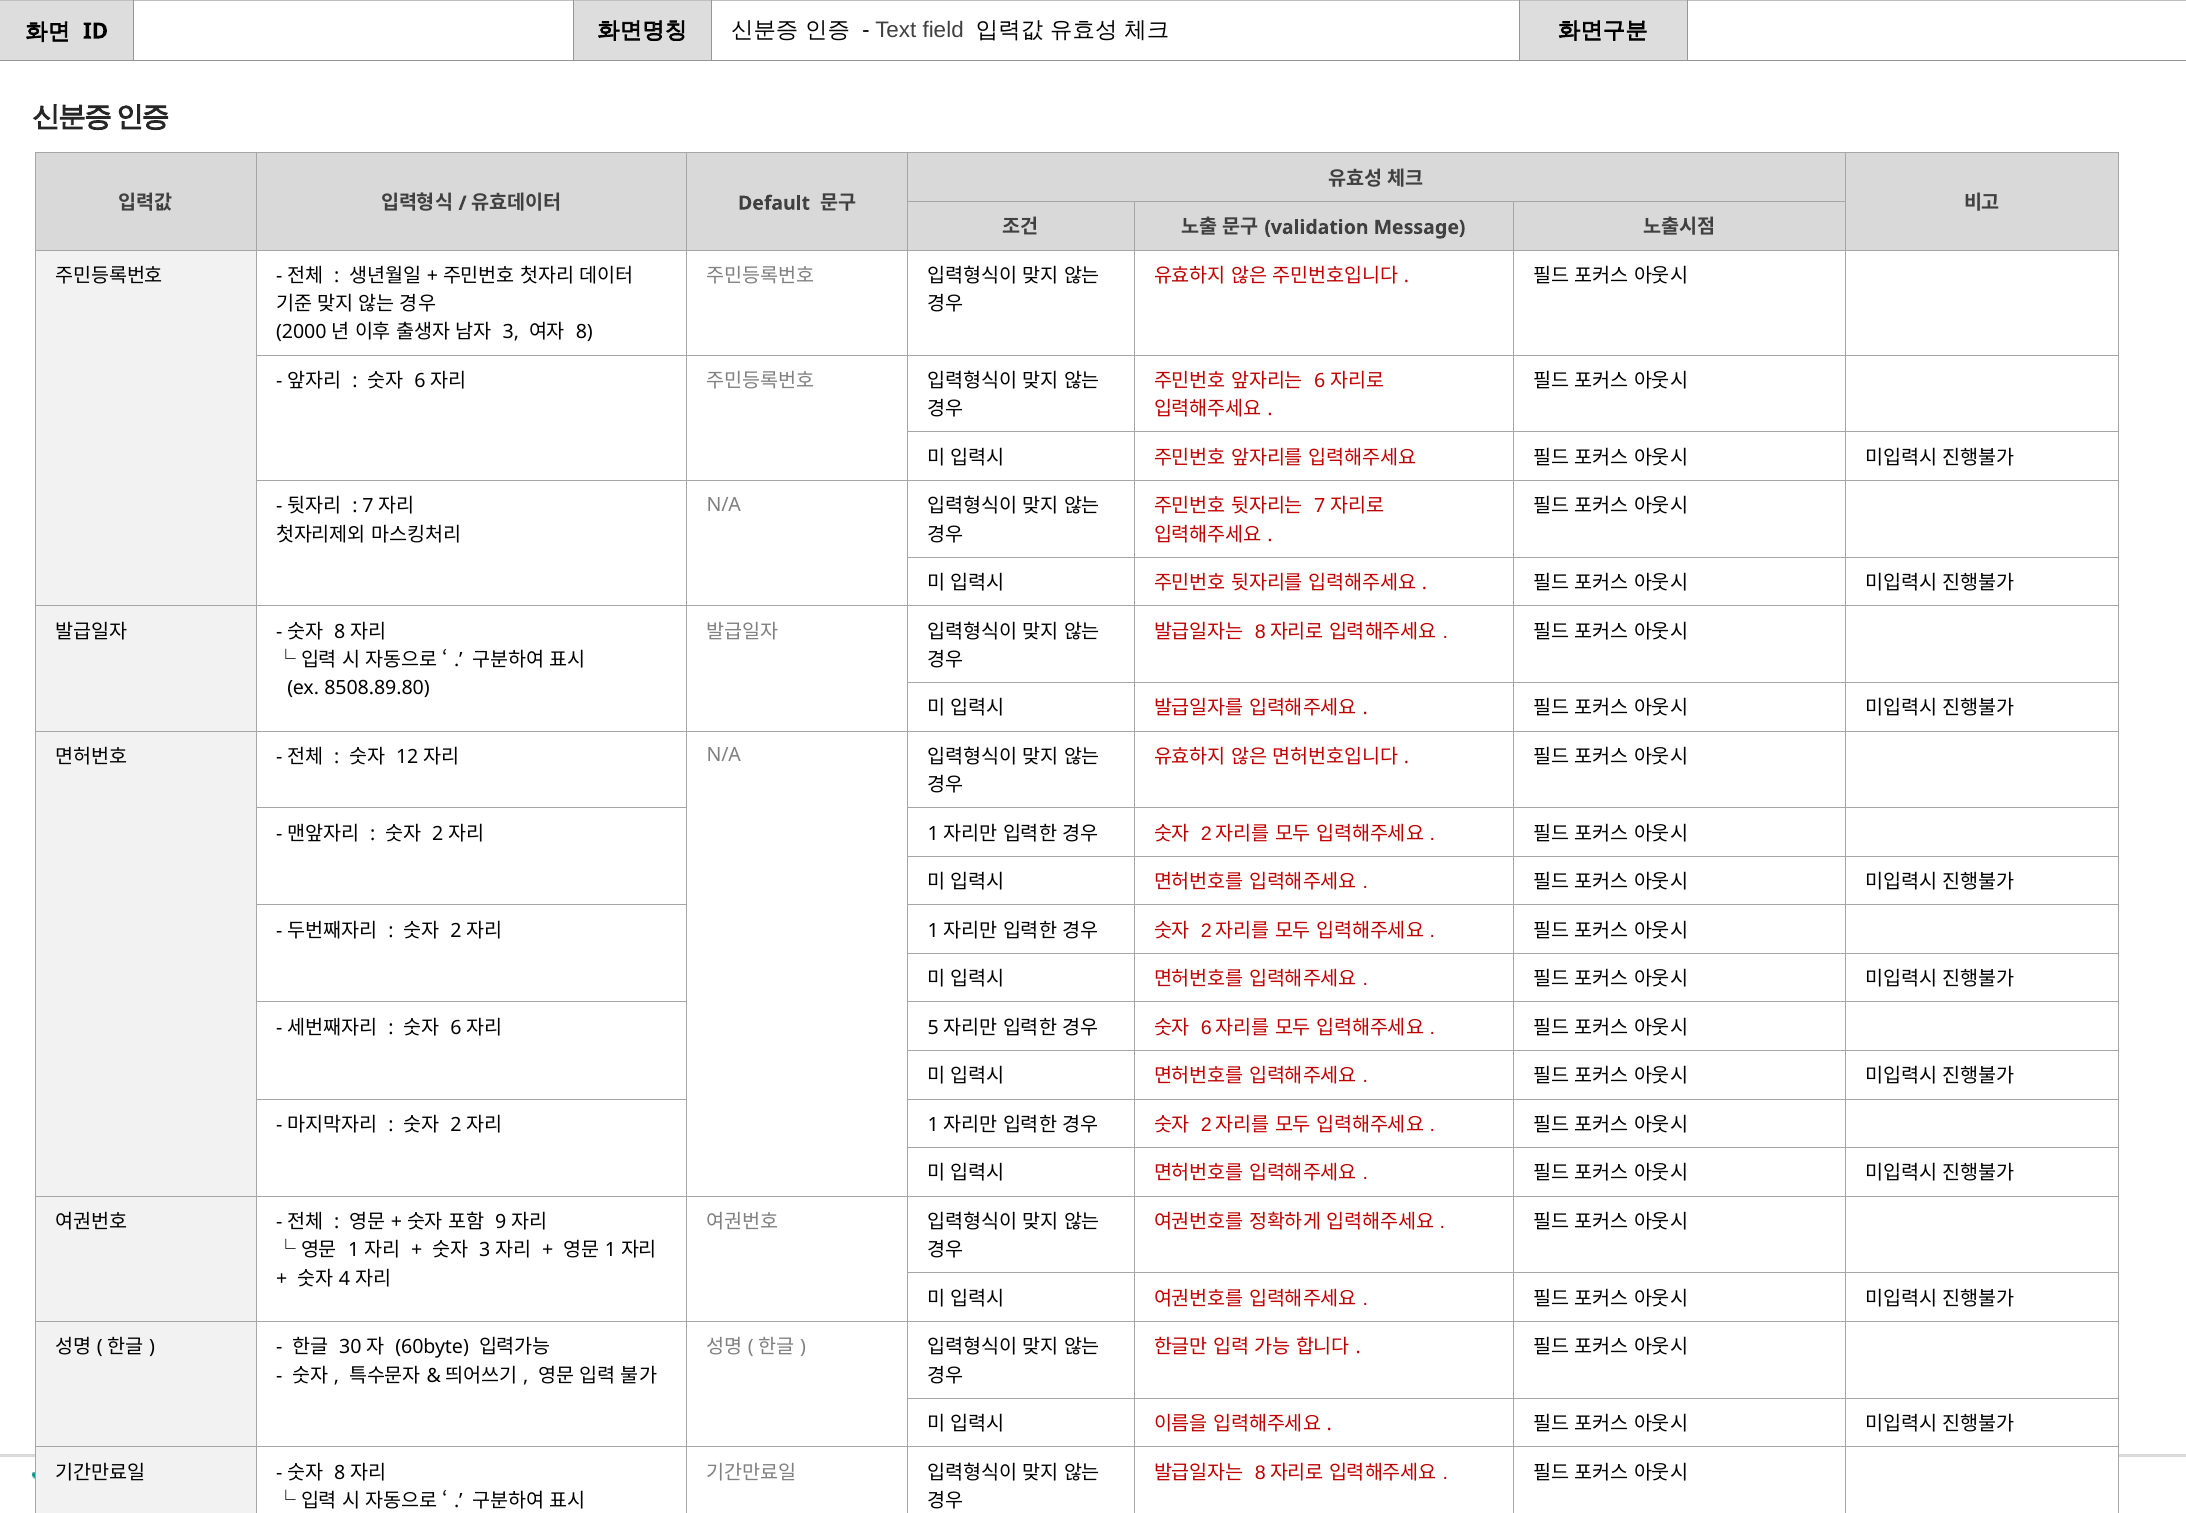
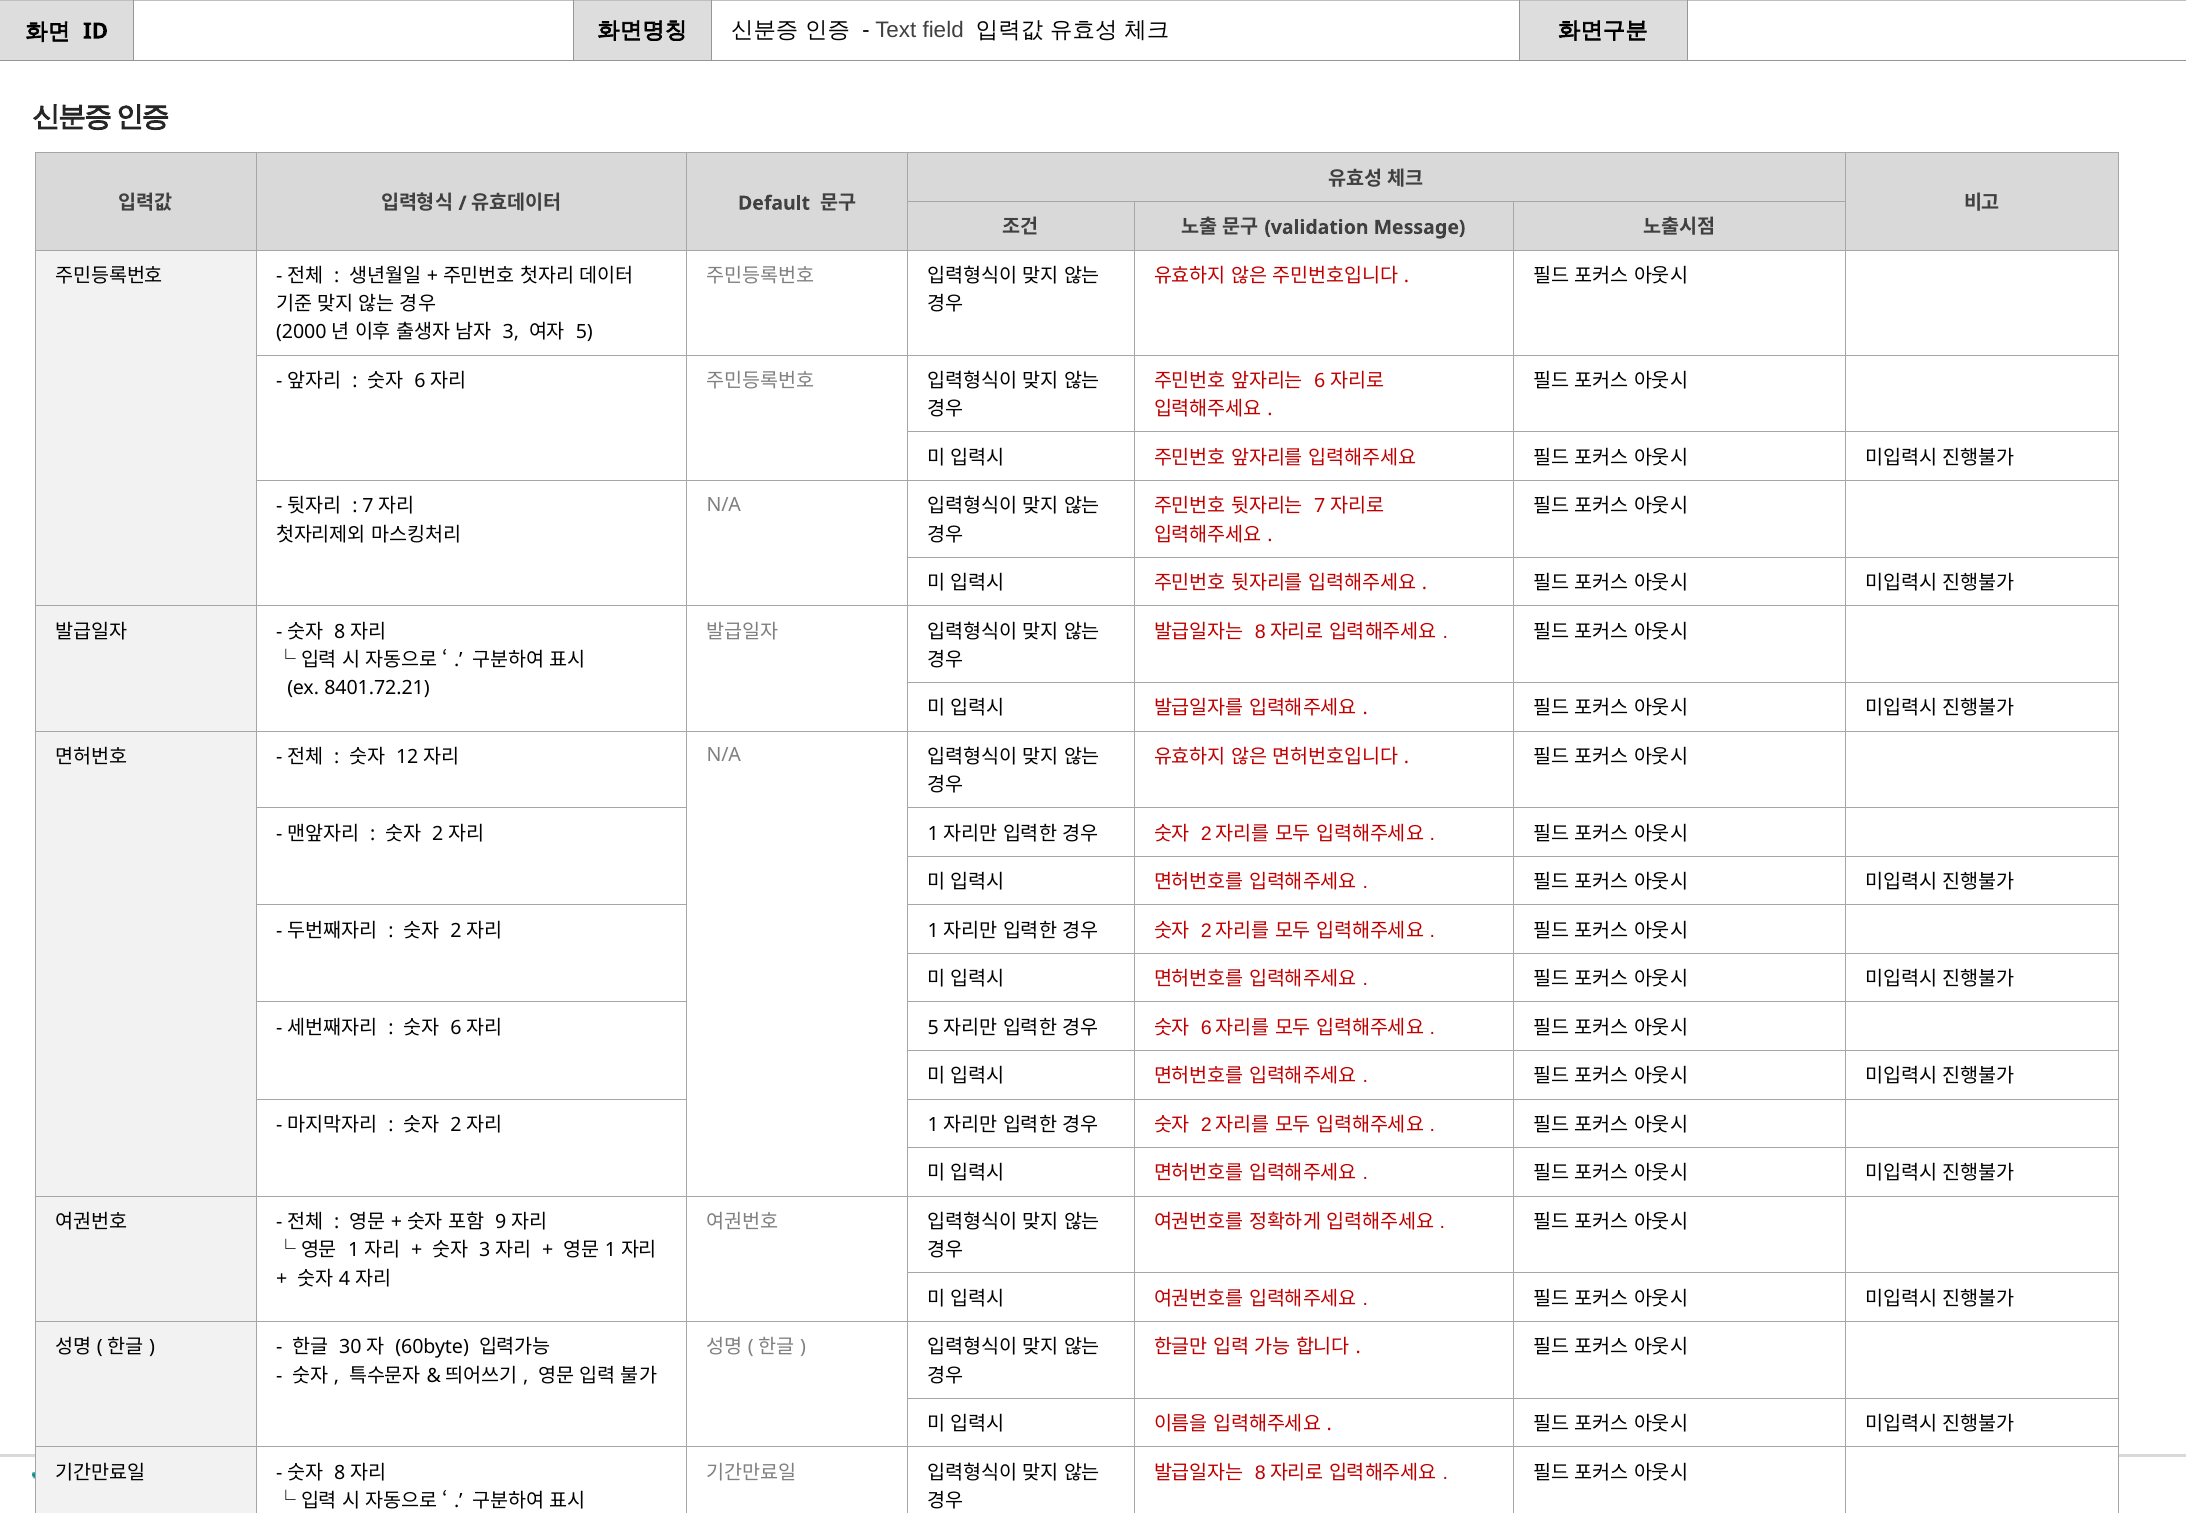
8 at (584, 333): 8 -> 5
8508.89.80: 8508.89.80 -> 8401.72.21
